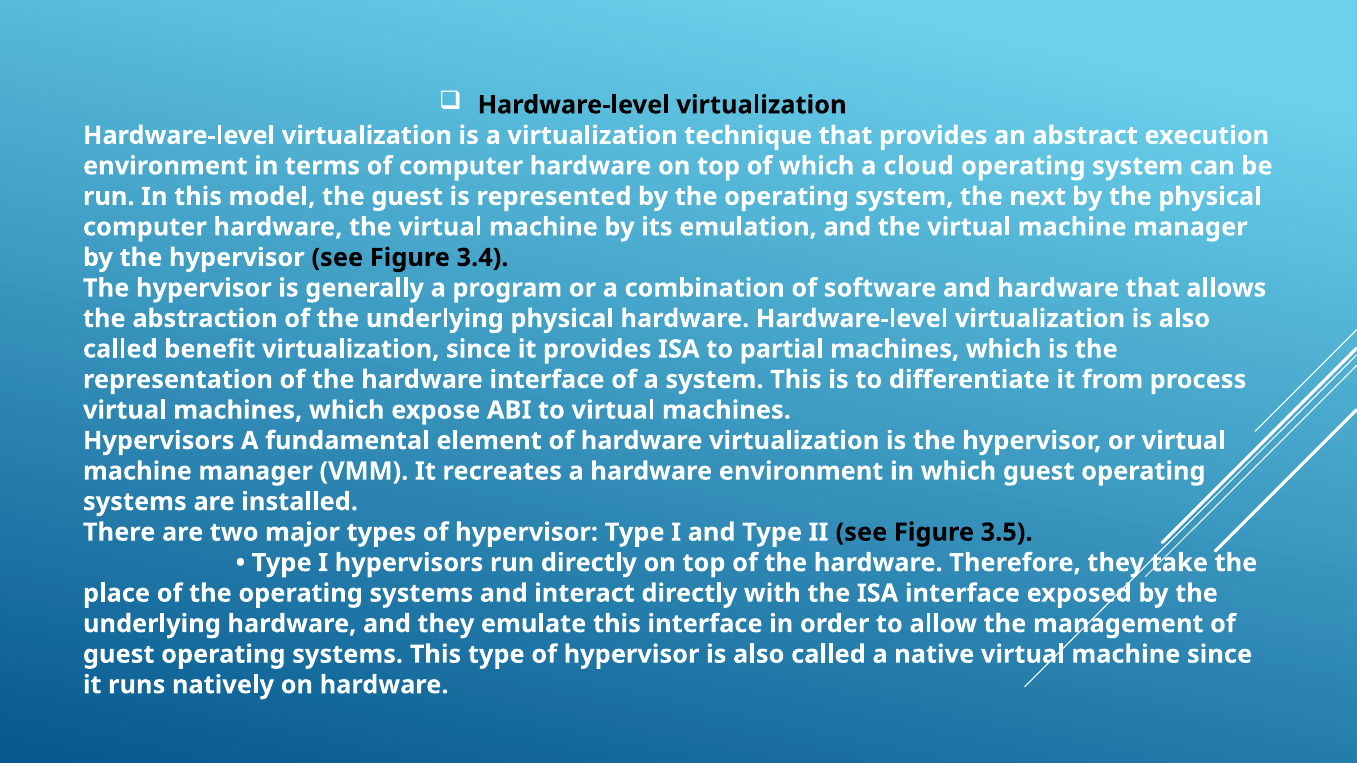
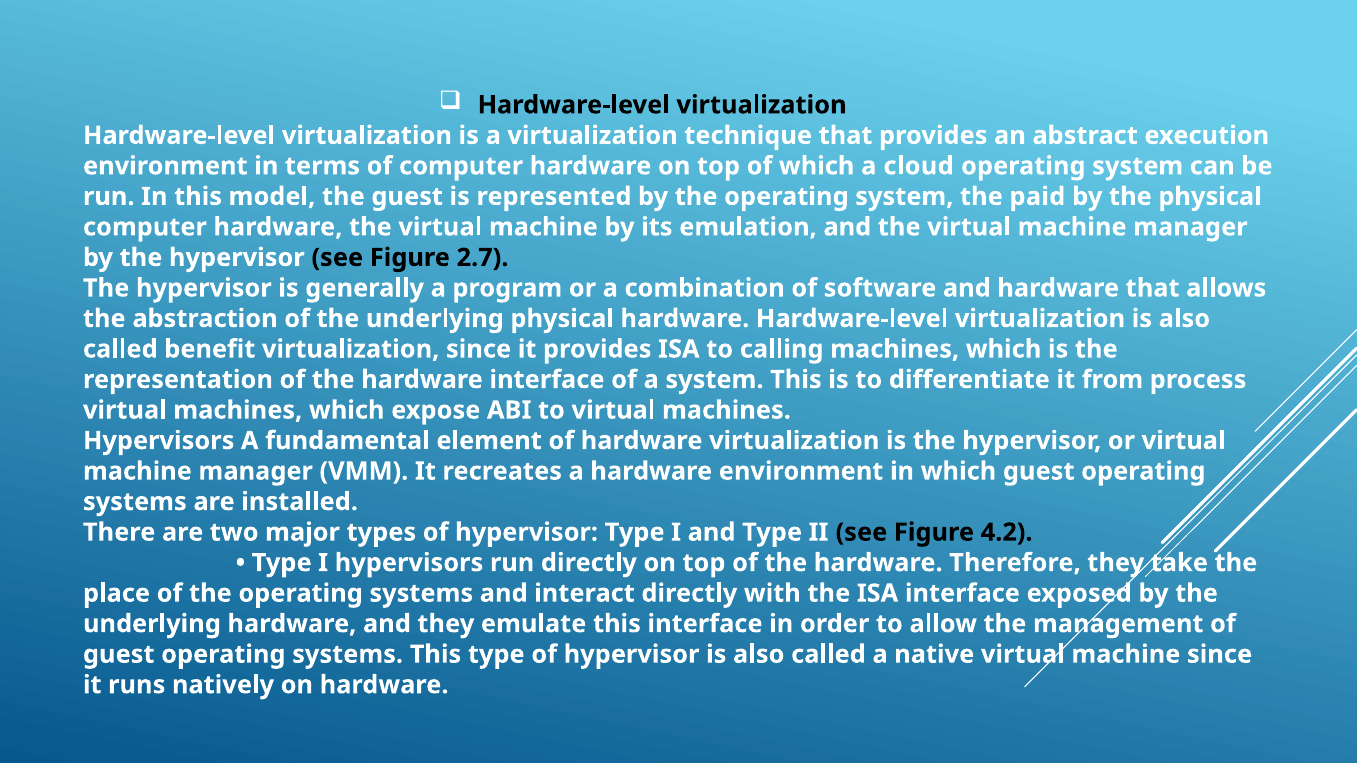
next: next -> paid
3.4: 3.4 -> 2.7
partial: partial -> calling
3.5: 3.5 -> 4.2
